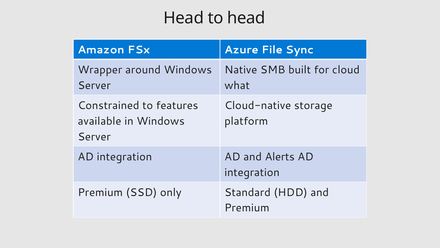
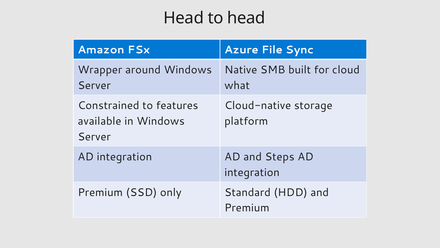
Alerts: Alerts -> Steps
